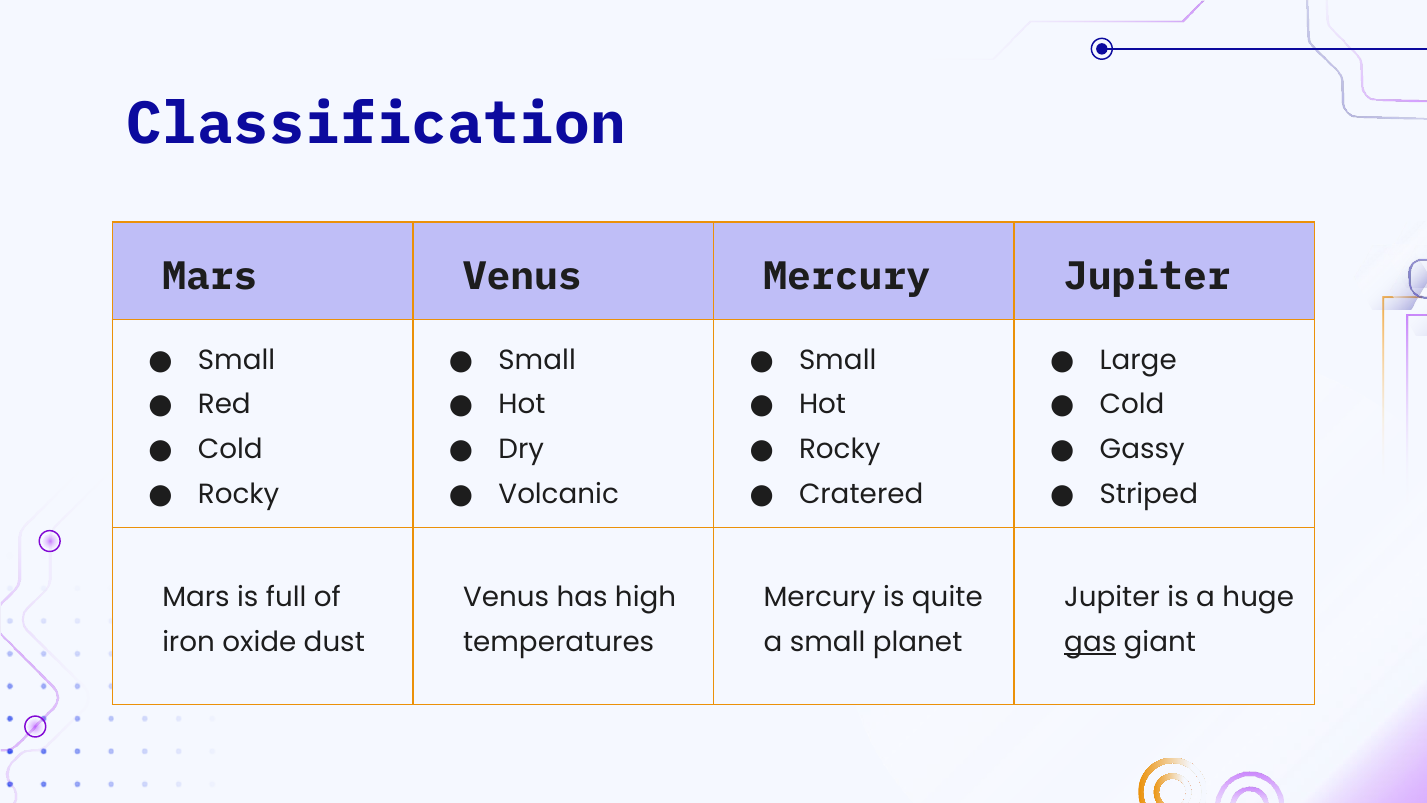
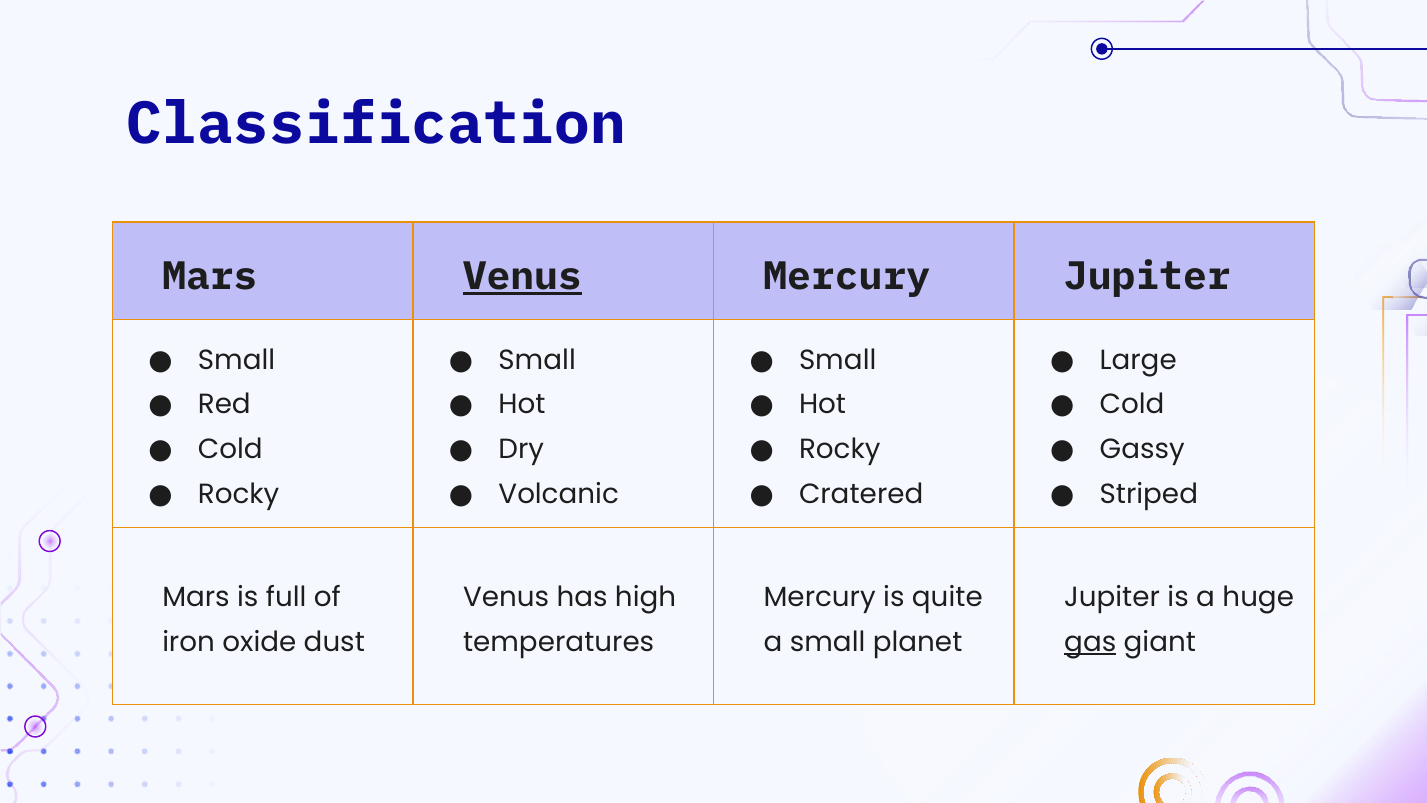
Venus at (522, 276) underline: none -> present
